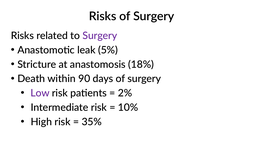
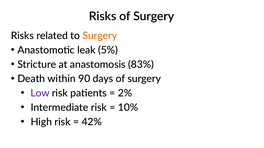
Surgery at (100, 36) colour: purple -> orange
18%: 18% -> 83%
35%: 35% -> 42%
